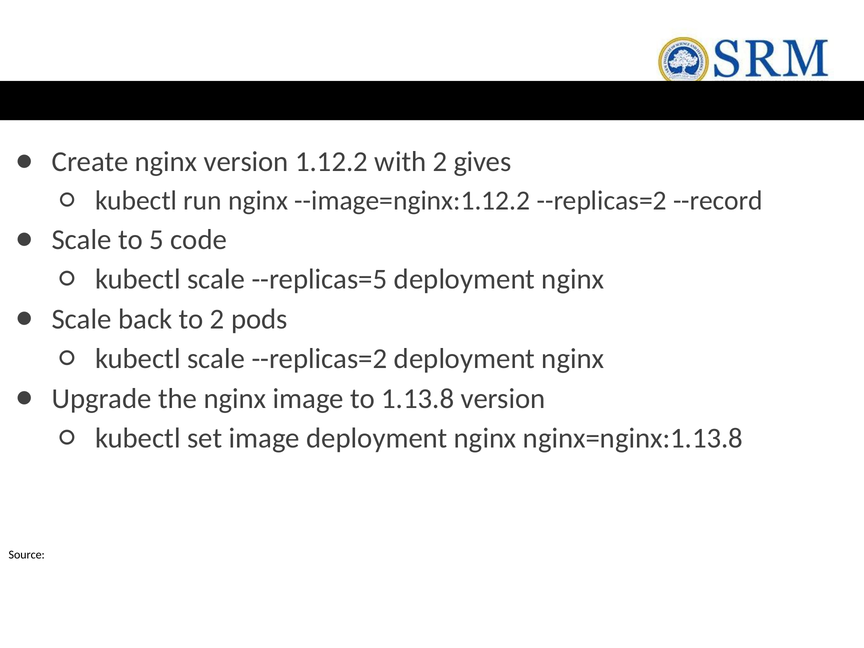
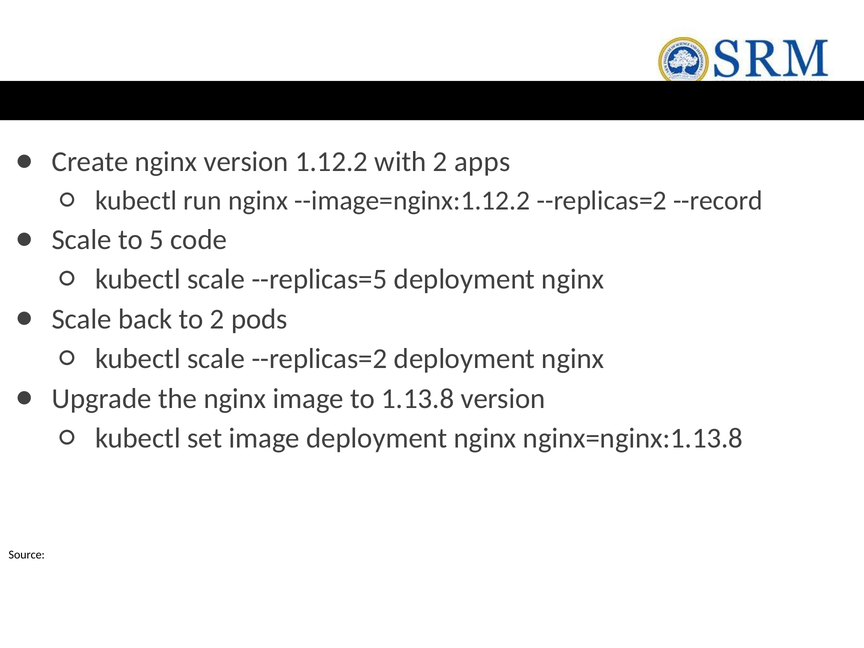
gives: gives -> apps
